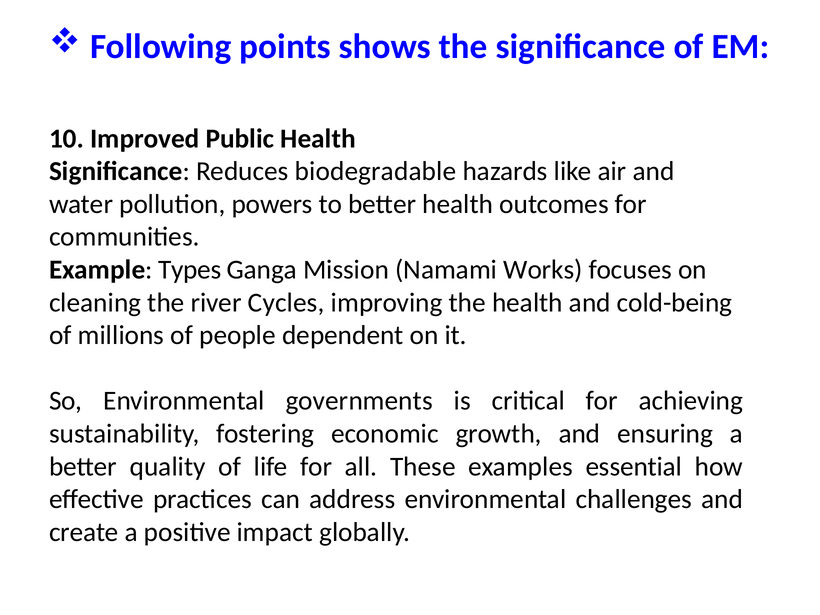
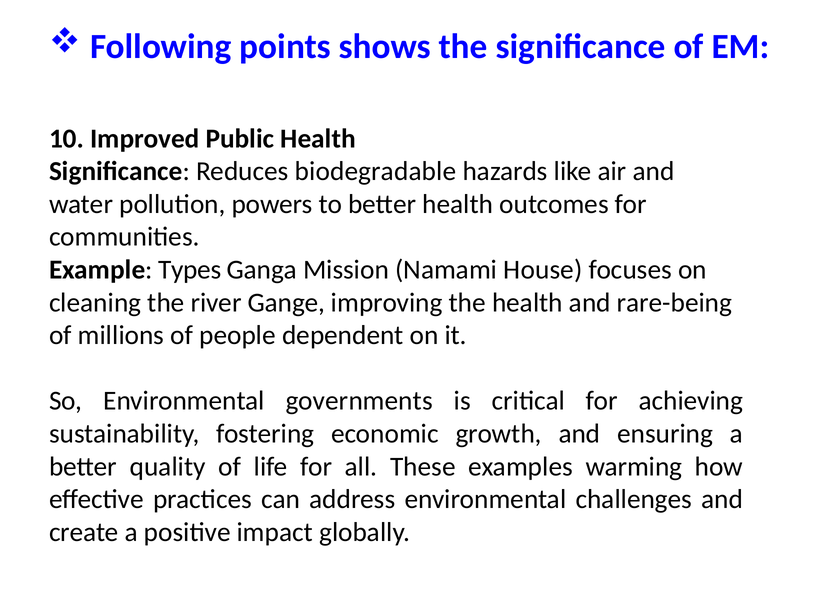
Works: Works -> House
Cycles: Cycles -> Gange
cold-being: cold-being -> rare-being
essential: essential -> warming
